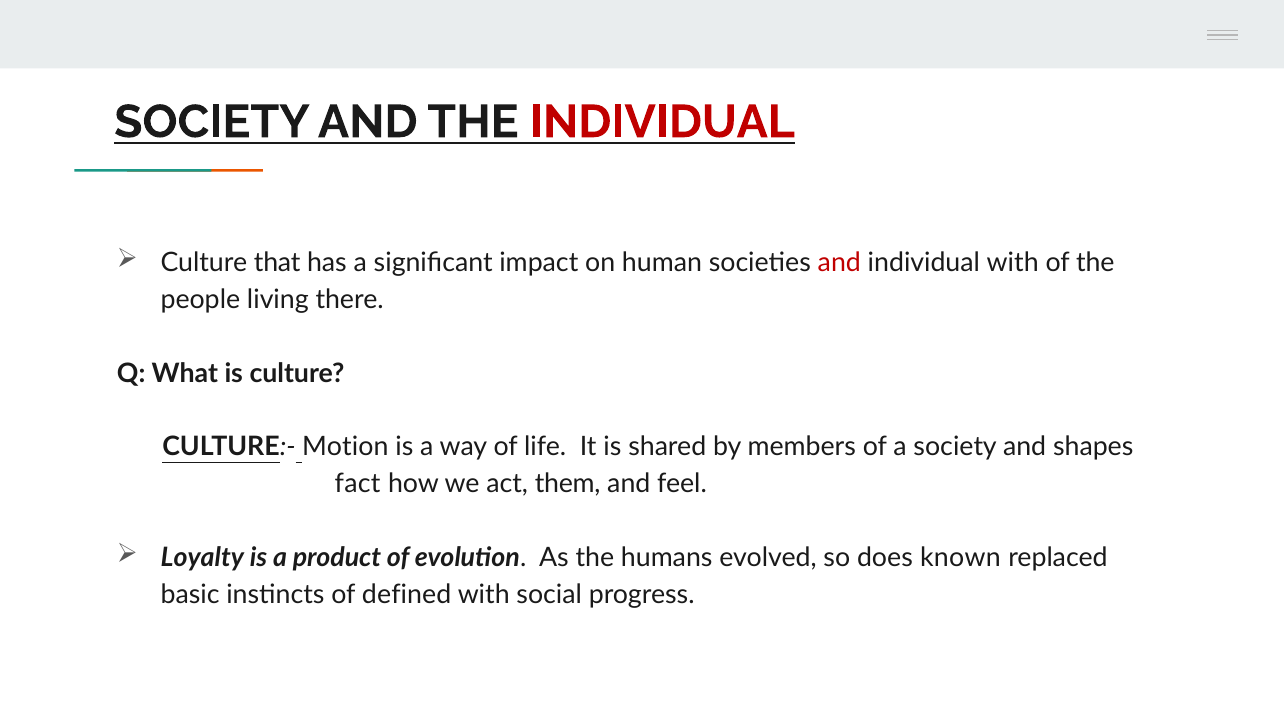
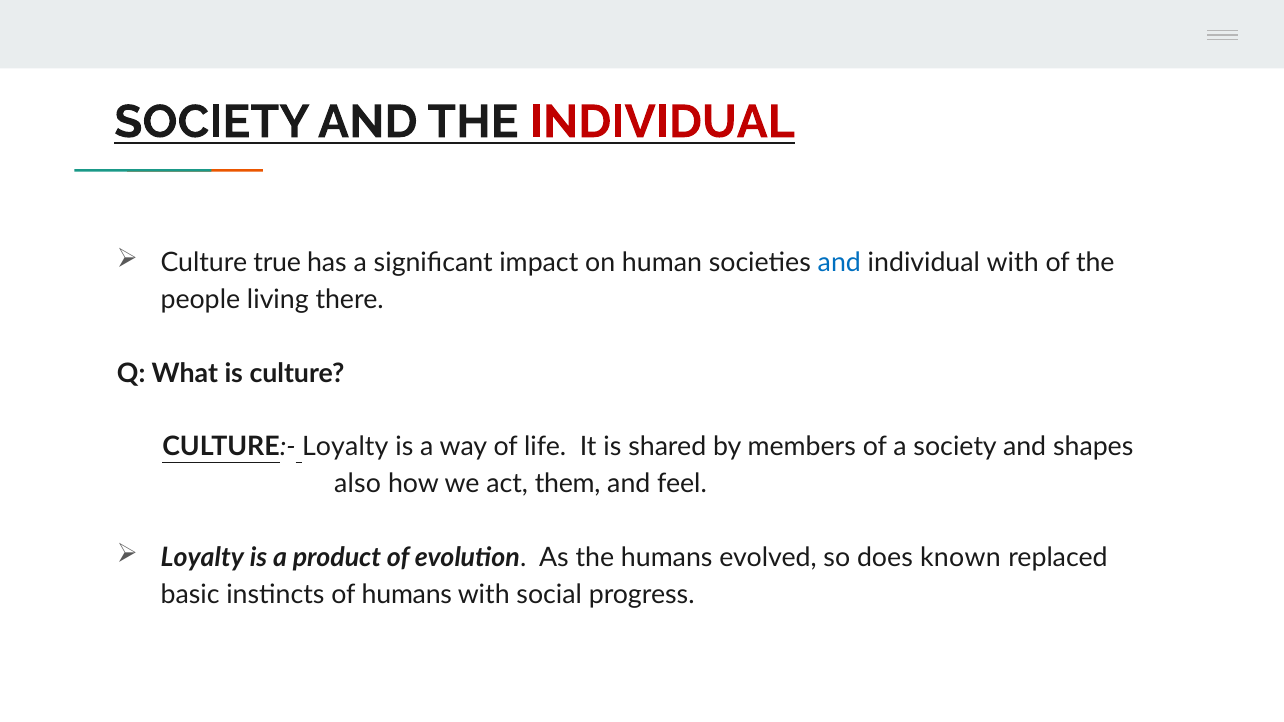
that: that -> true
and at (839, 263) colour: red -> blue
CULTURE:- Motion: Motion -> Loyalty
fact: fact -> also
of defined: defined -> humans
